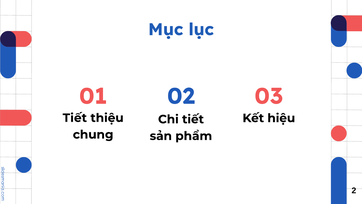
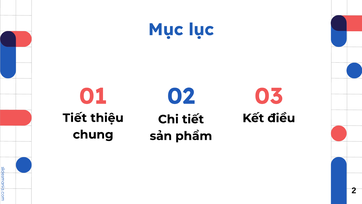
hiệu: hiệu -> điều
